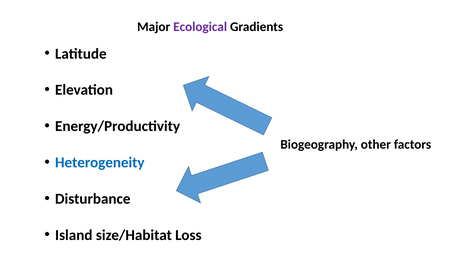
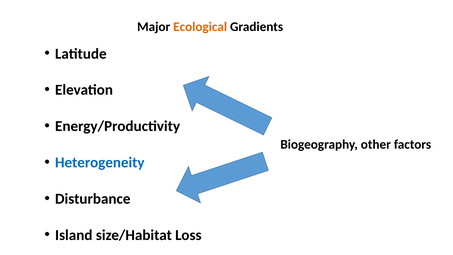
Ecological colour: purple -> orange
